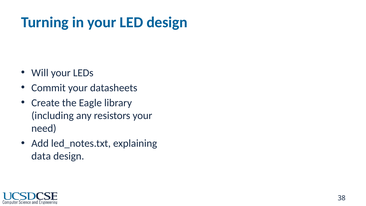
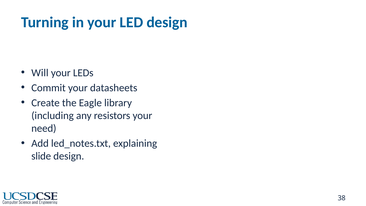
data: data -> slide
